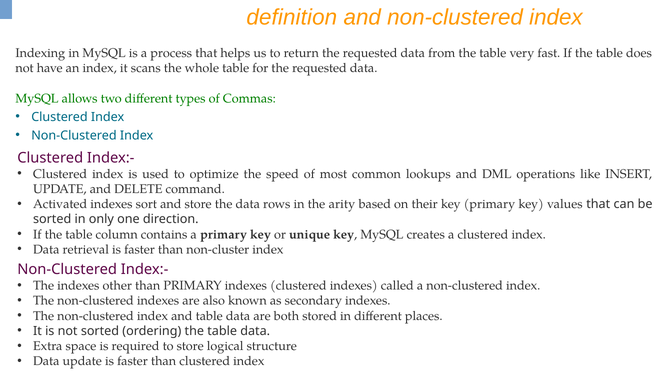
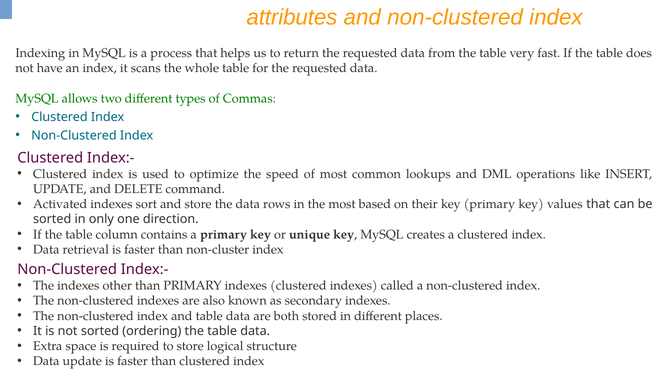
definition: definition -> attributes
the arity: arity -> most
